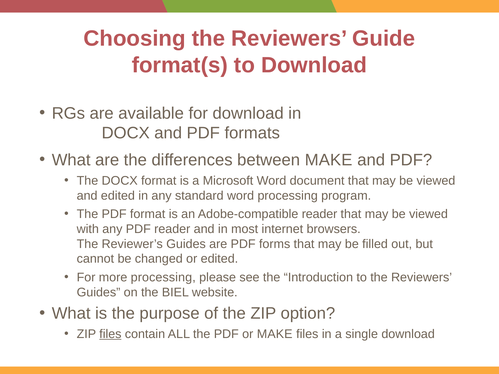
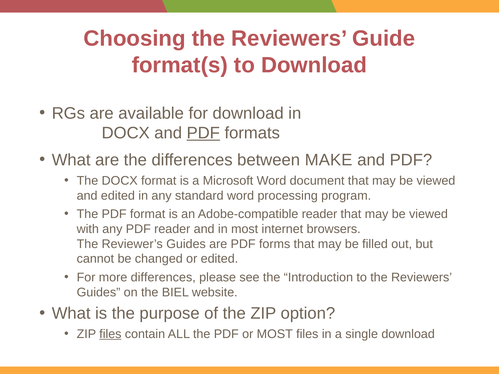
PDF at (203, 133) underline: none -> present
more processing: processing -> differences
or MAKE: MAKE -> MOST
